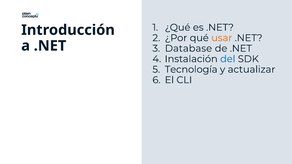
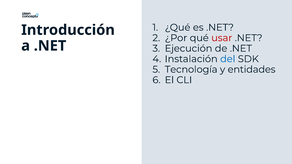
usar colour: orange -> red
Database: Database -> Ejecución
actualizar: actualizar -> entidades
